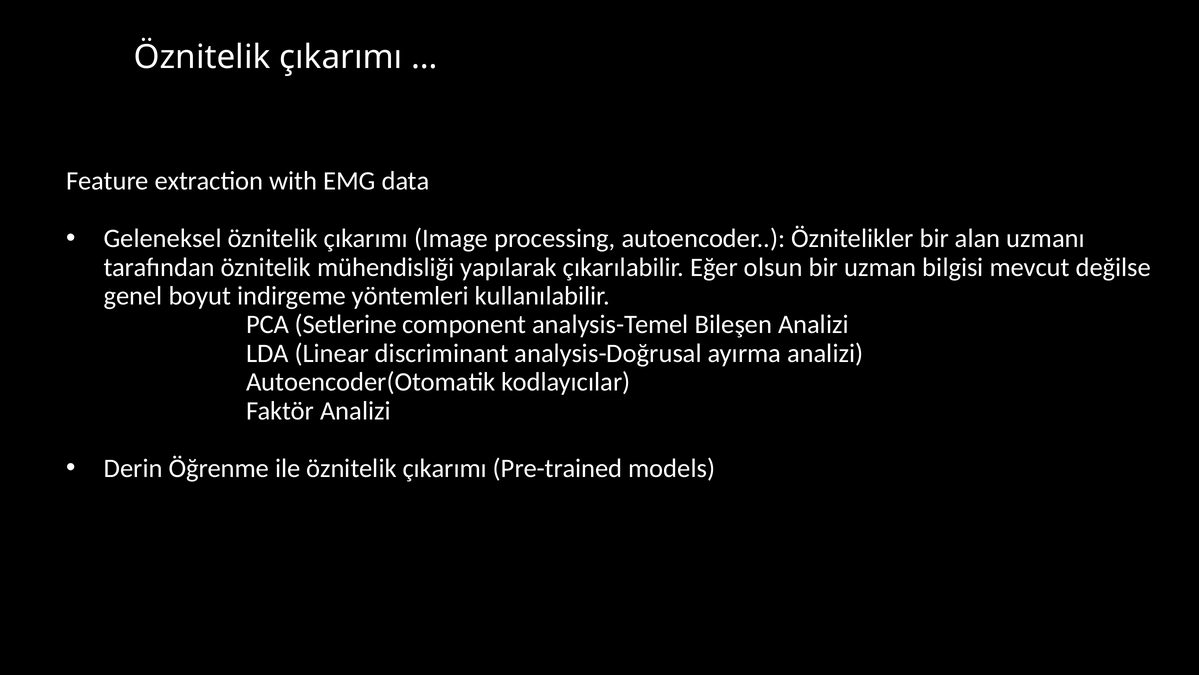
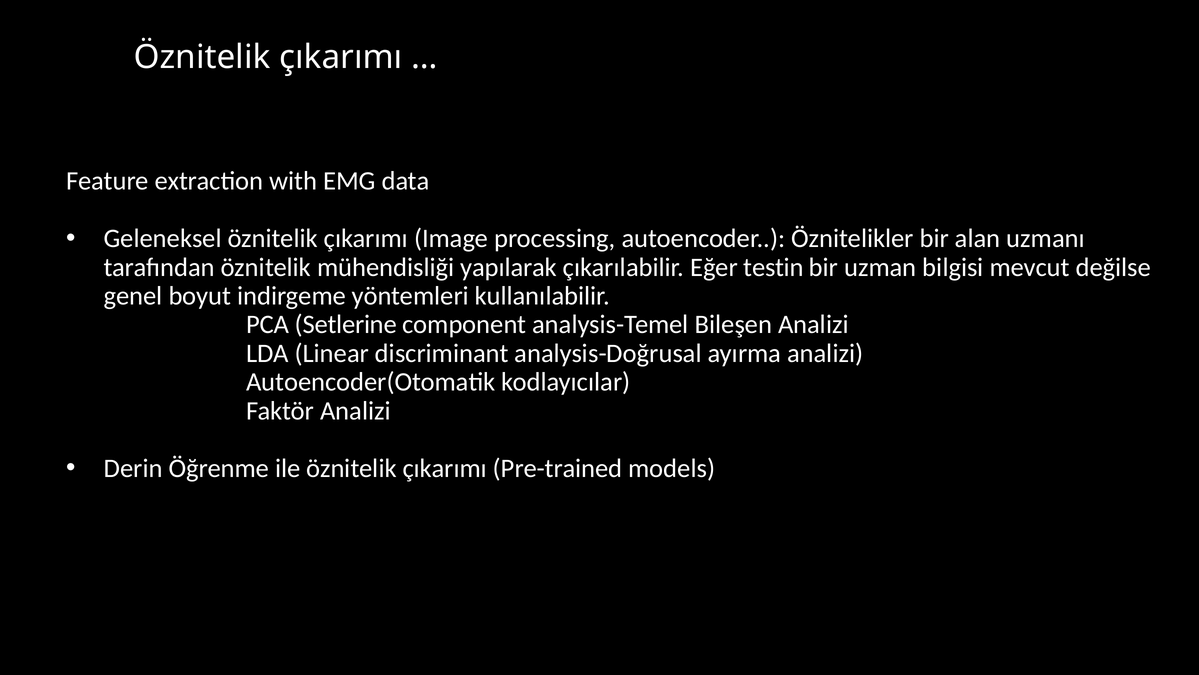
olsun: olsun -> testin
